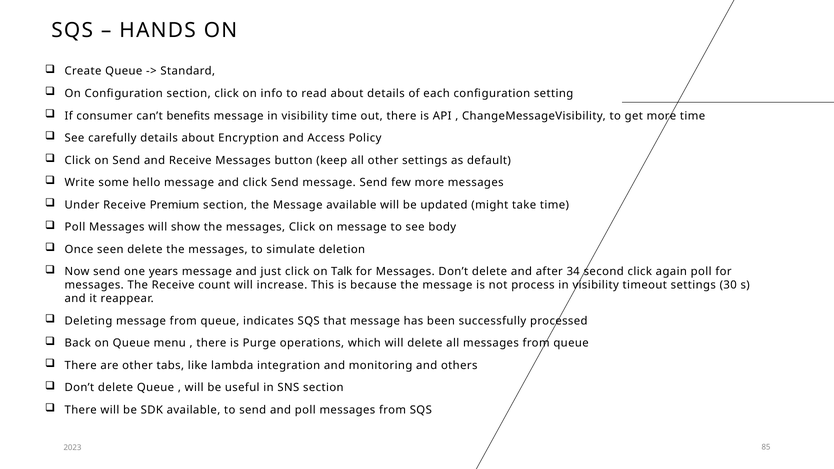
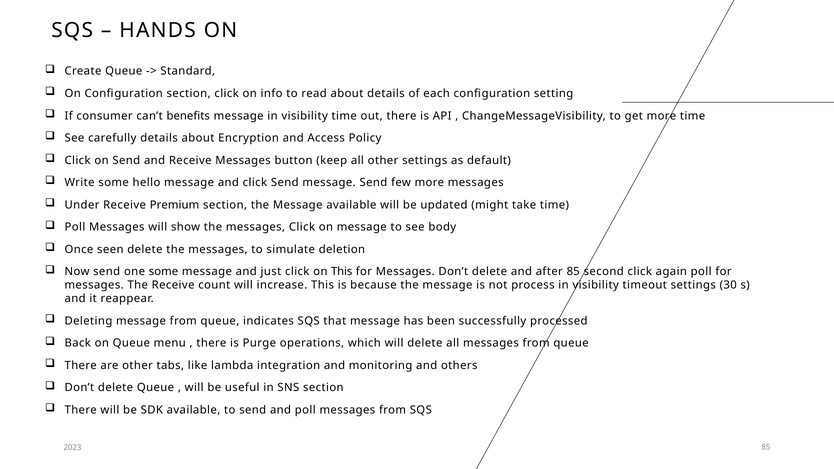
one years: years -> some
on Talk: Talk -> This
after 34: 34 -> 85
